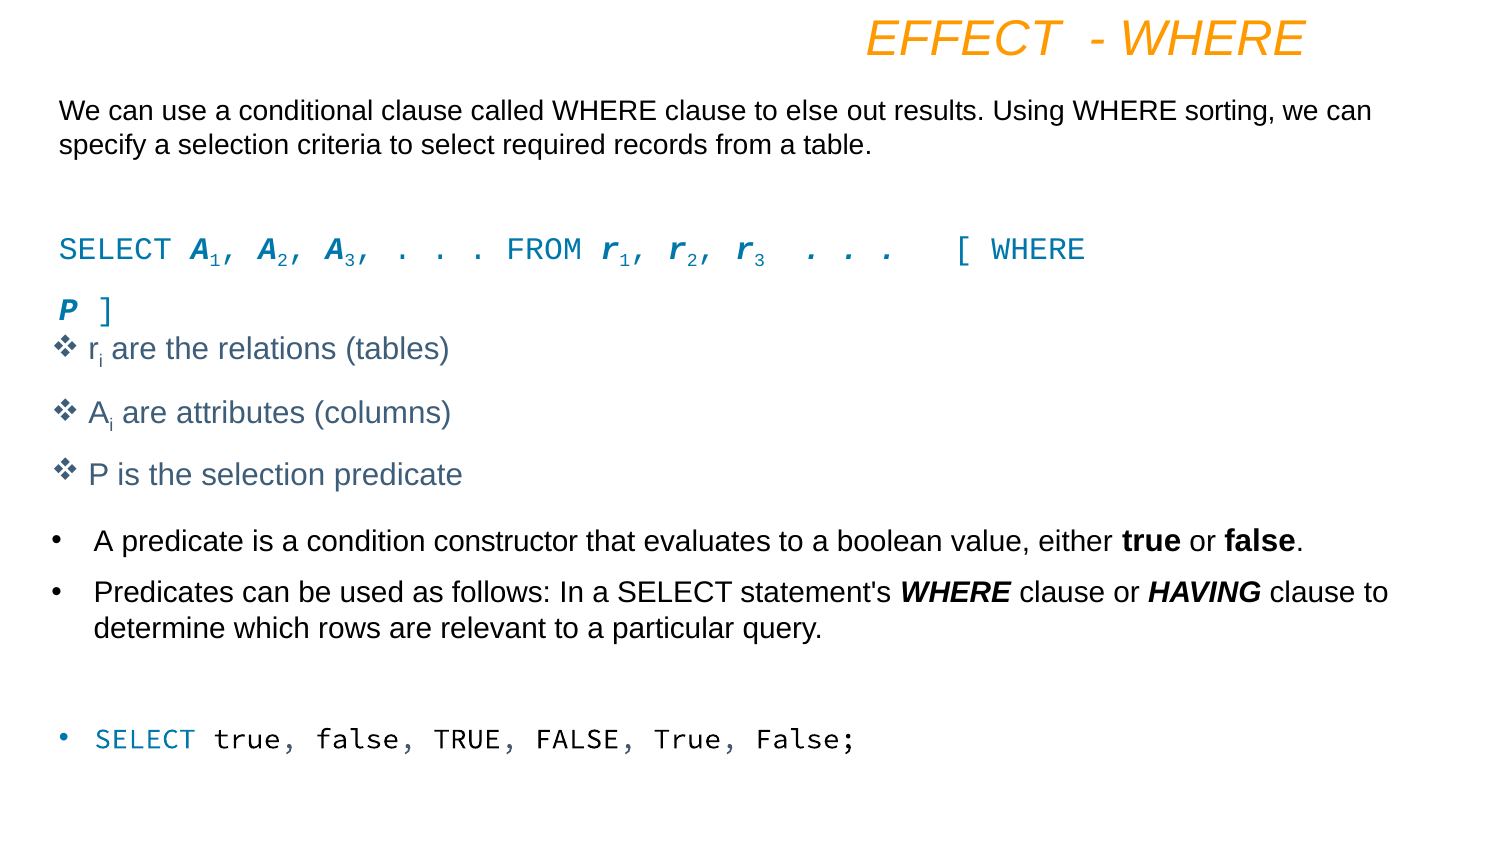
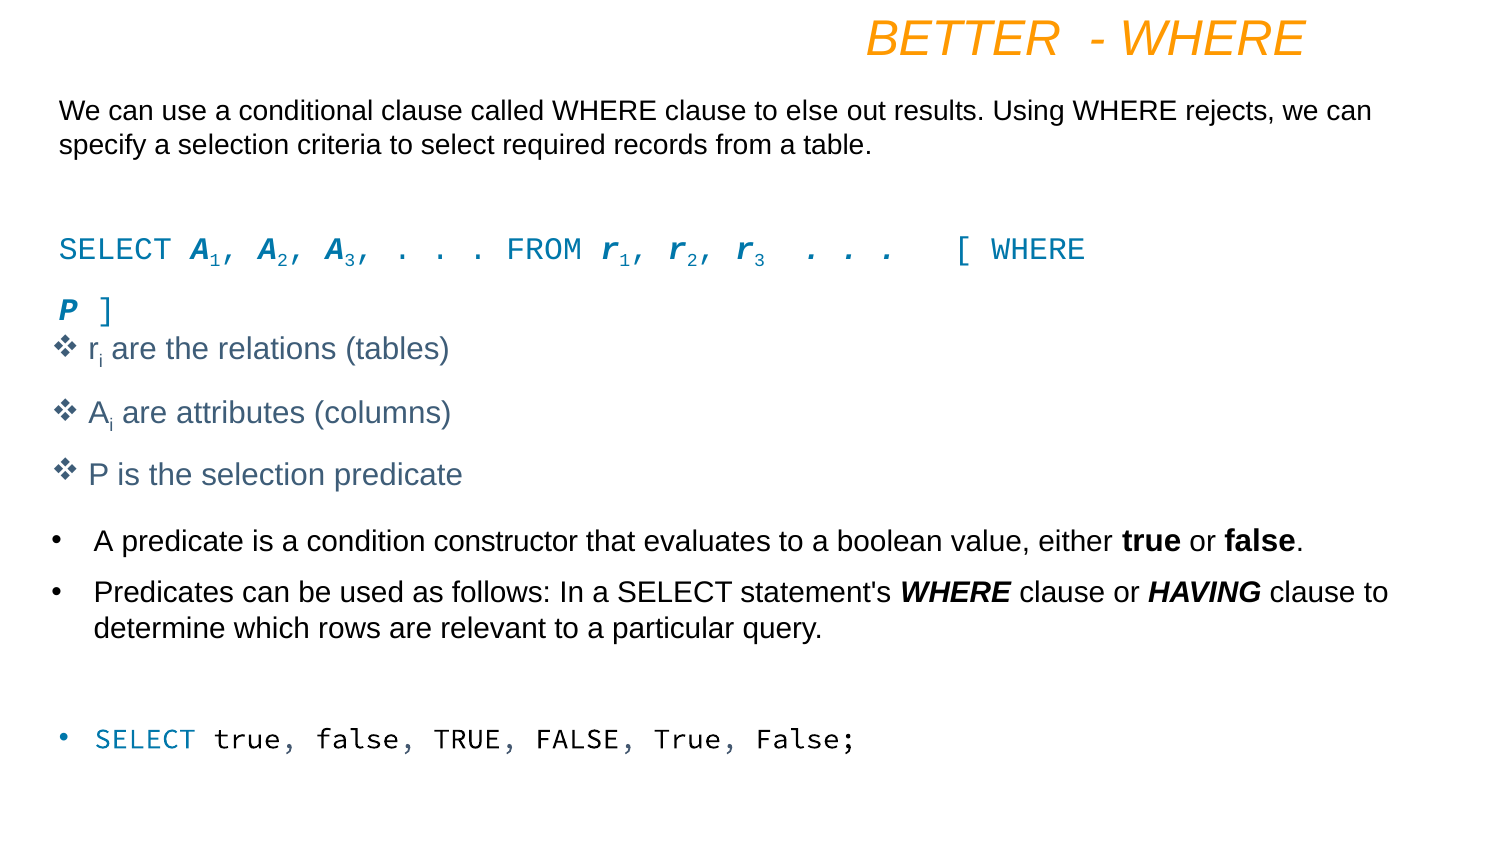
EFFECT: EFFECT -> BETTER
sorting: sorting -> rejects
